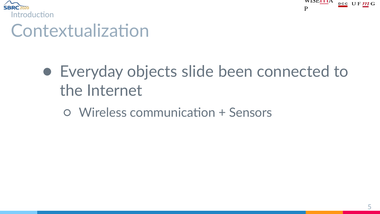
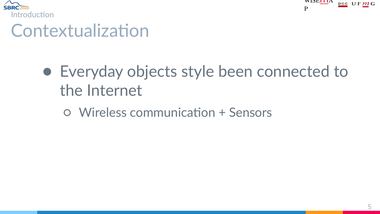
slide: slide -> style
